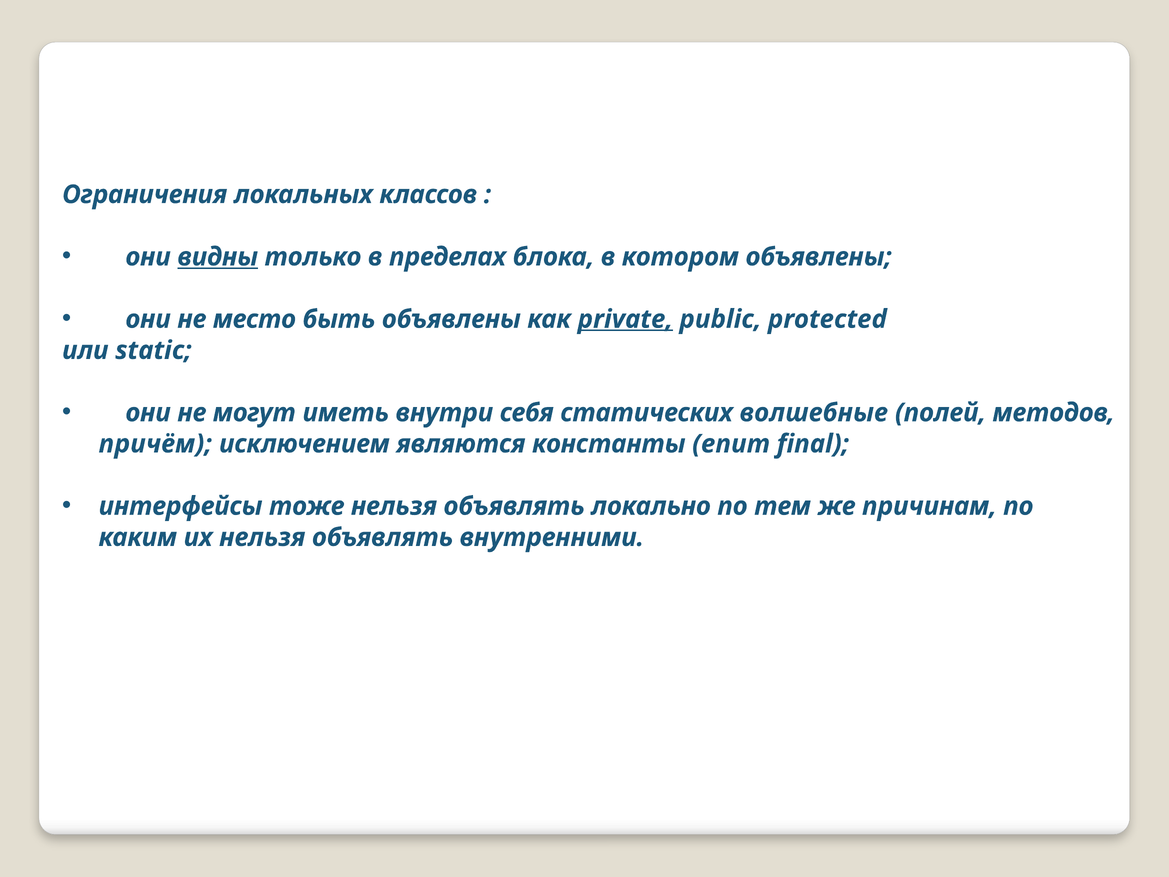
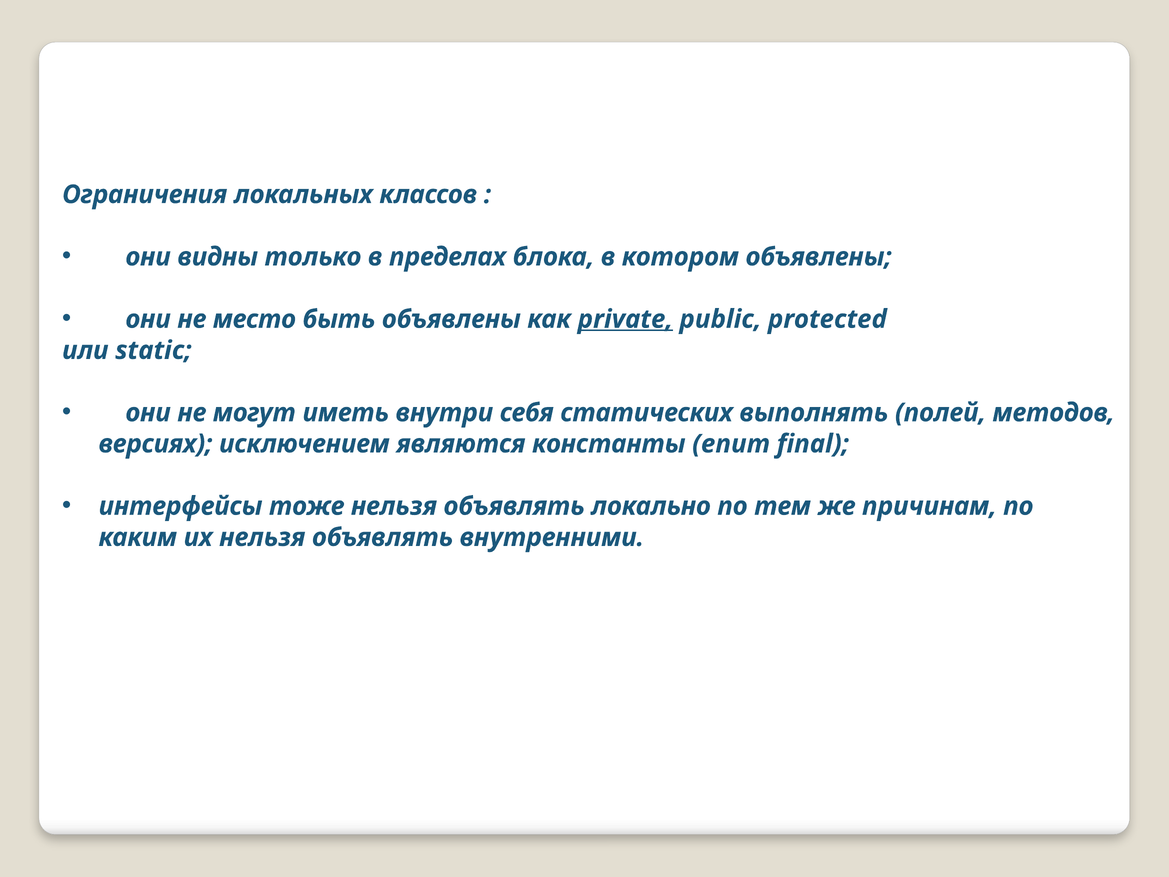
видны underline: present -> none
волшебные: волшебные -> выполнять
причём: причём -> версиях
